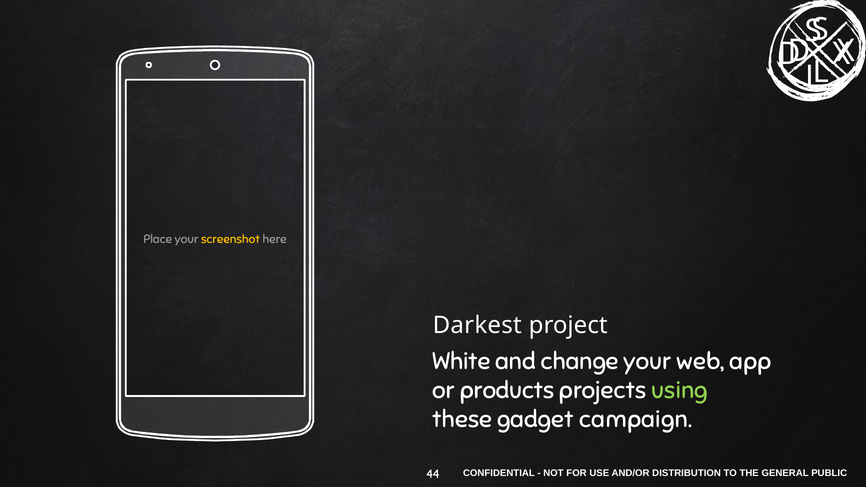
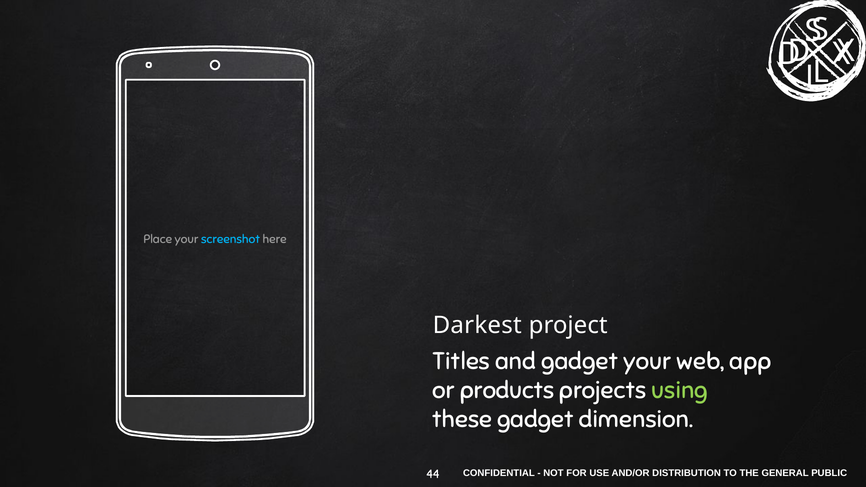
screenshot colour: yellow -> light blue
White: White -> Titles
and change: change -> gadget
campaign: campaign -> dimension
